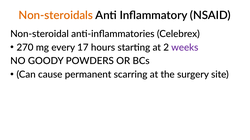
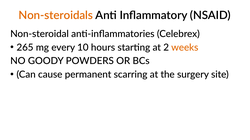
270: 270 -> 265
17: 17 -> 10
weeks colour: purple -> orange
